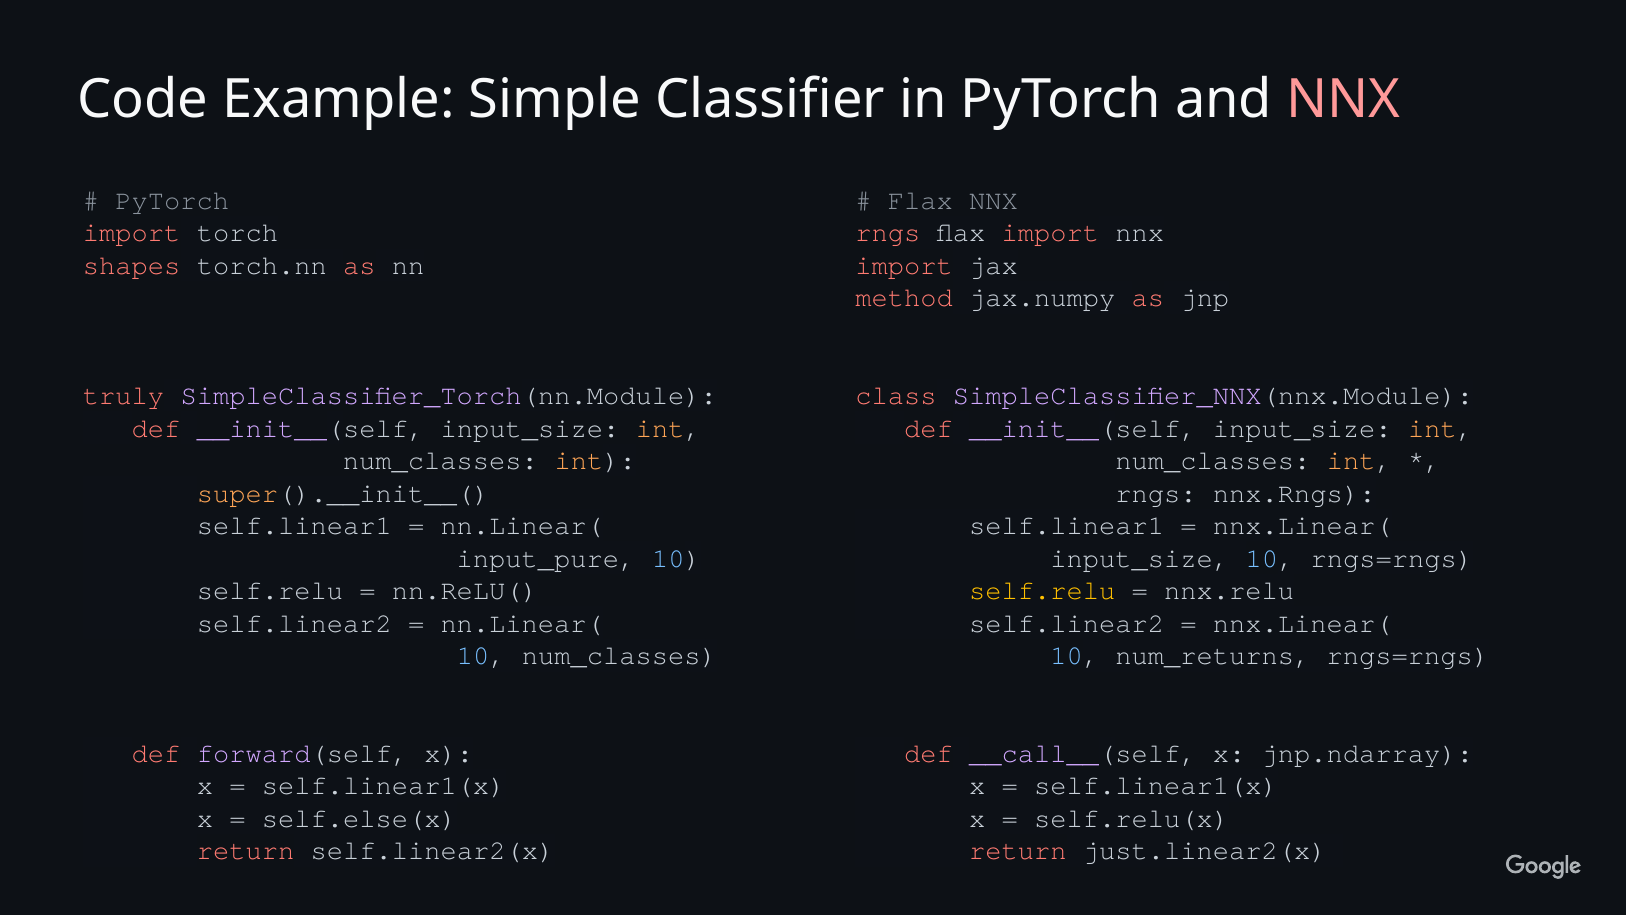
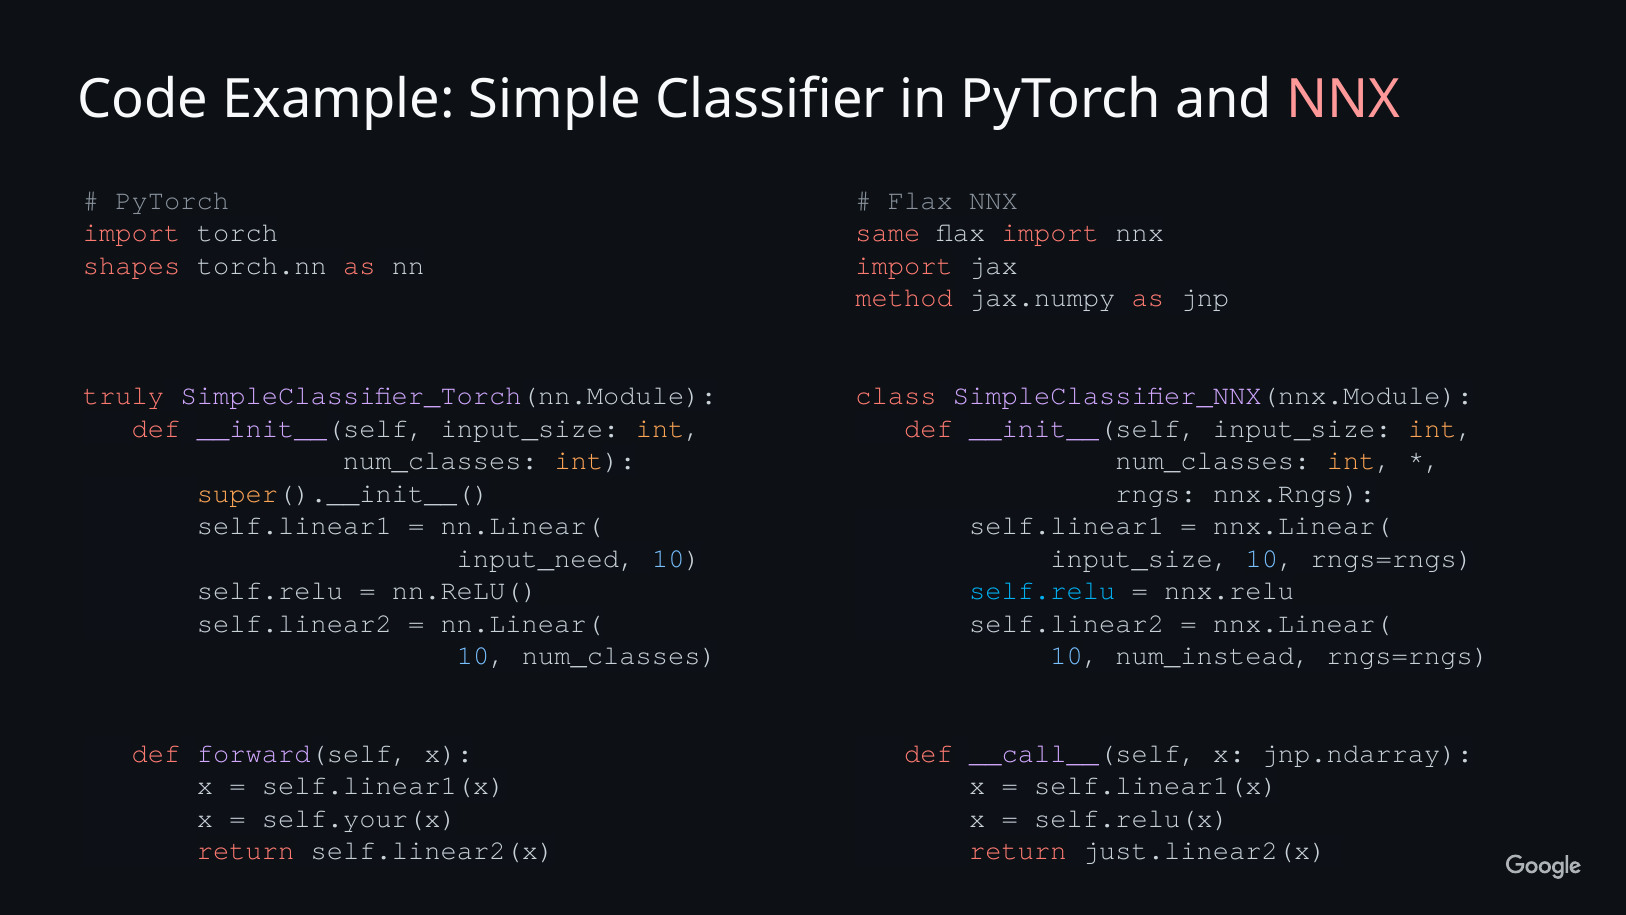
rngs at (888, 233): rngs -> same
input_pure: input_pure -> input_need
self.relu at (1042, 591) colour: yellow -> light blue
num_returns: num_returns -> num_instead
self.else(x: self.else(x -> self.your(x
